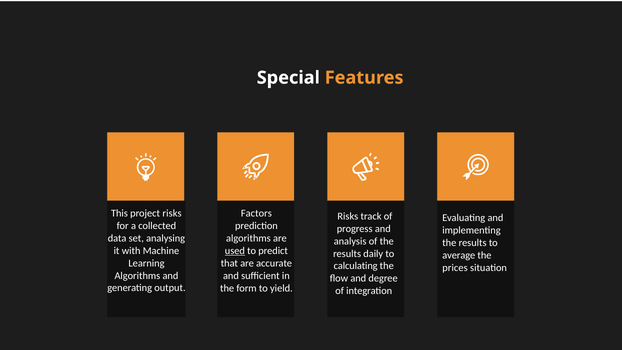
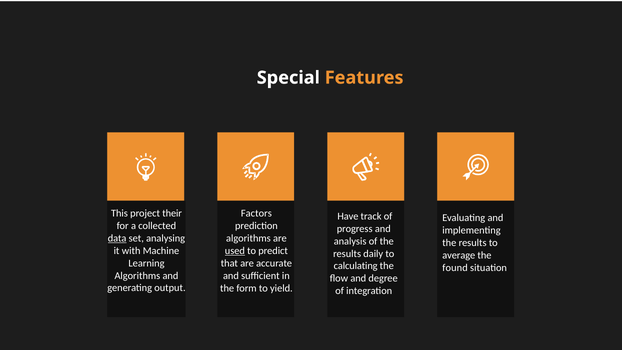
project risks: risks -> their
Risks at (348, 216): Risks -> Have
data underline: none -> present
prices: prices -> found
